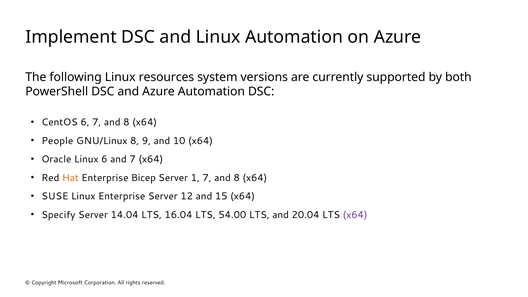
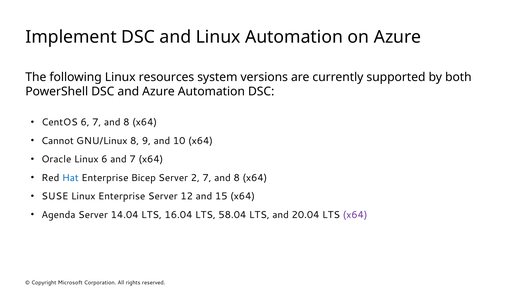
People: People -> Cannot
Hat colour: orange -> blue
1: 1 -> 2
Specify: Specify -> Agenda
54.00: 54.00 -> 58.04
